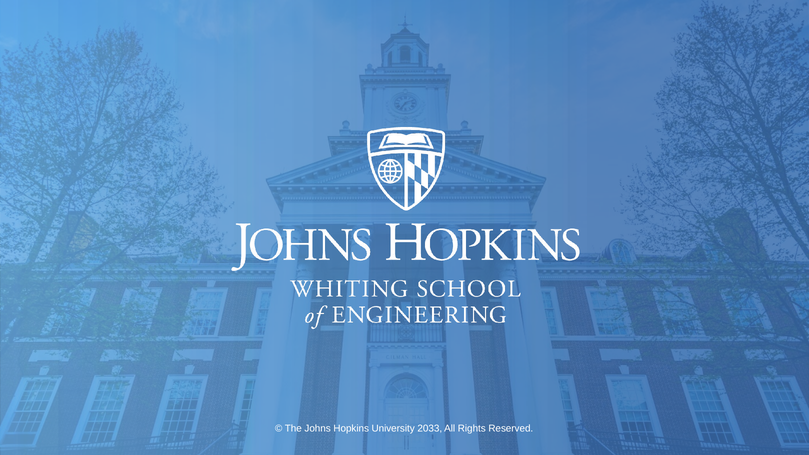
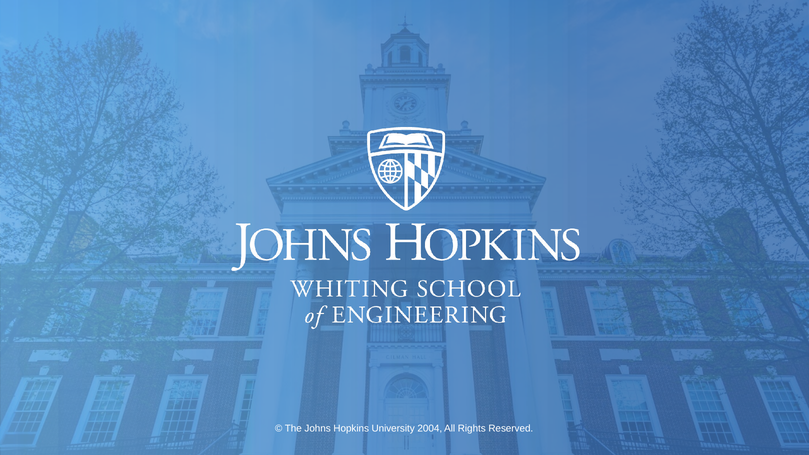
2033: 2033 -> 2004
